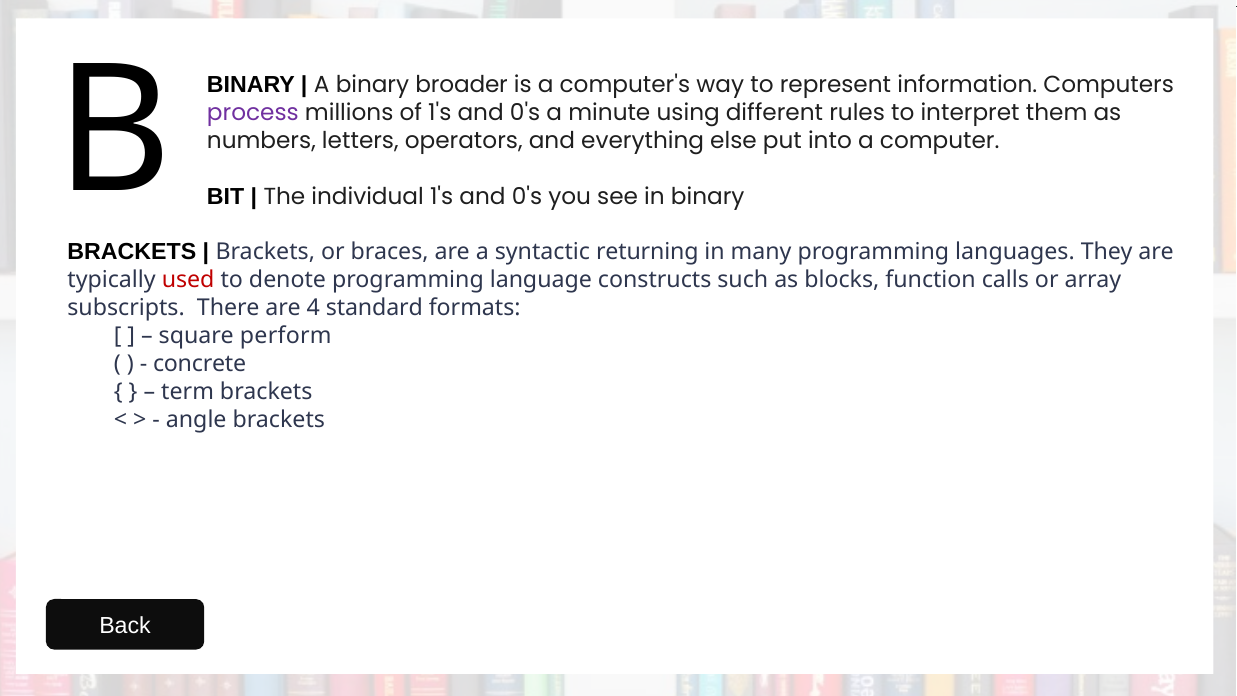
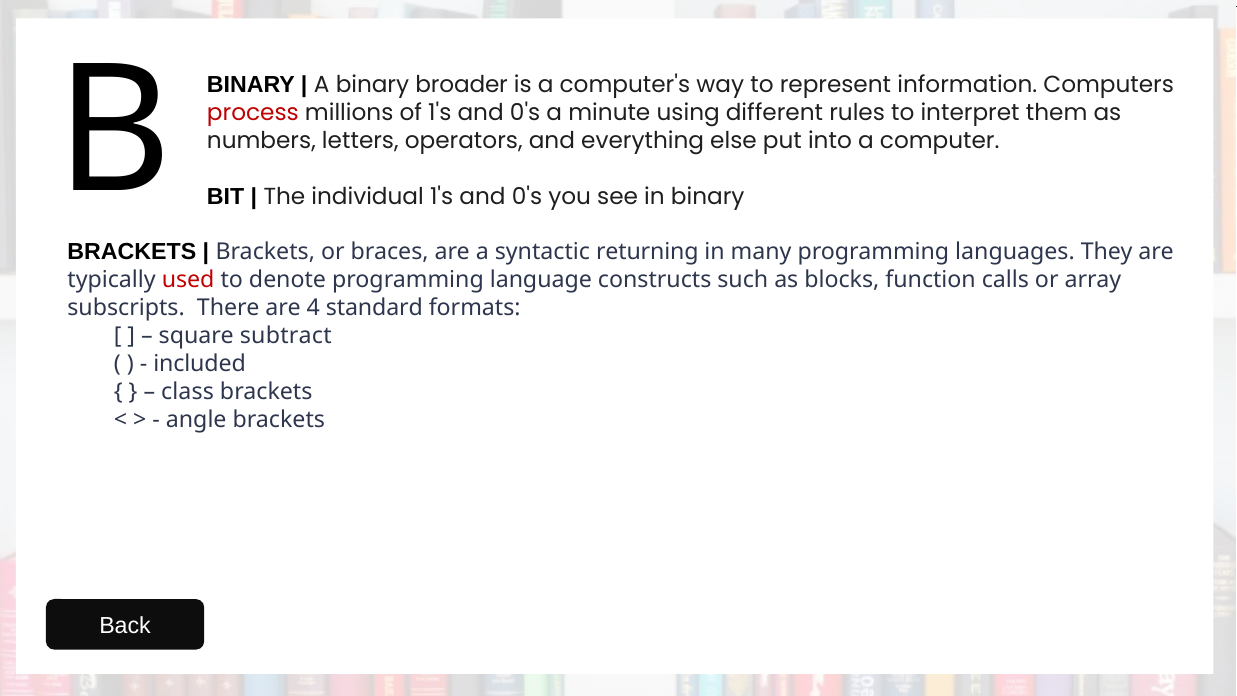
process colour: purple -> red
perform: perform -> subtract
concrete: concrete -> included
term: term -> class
